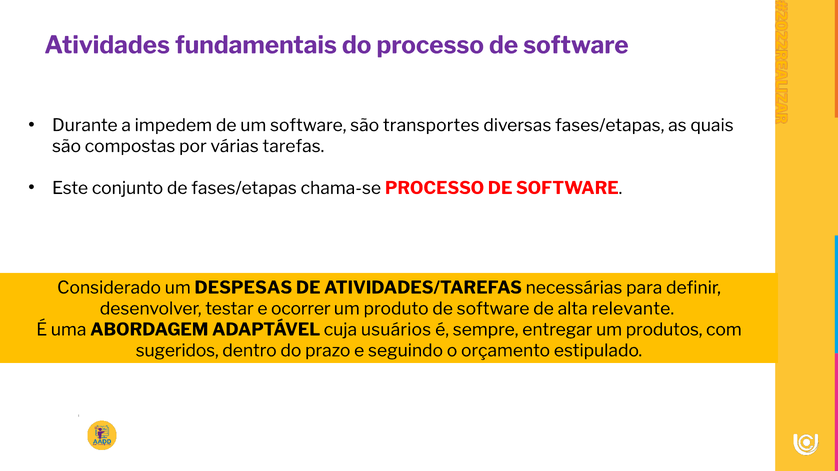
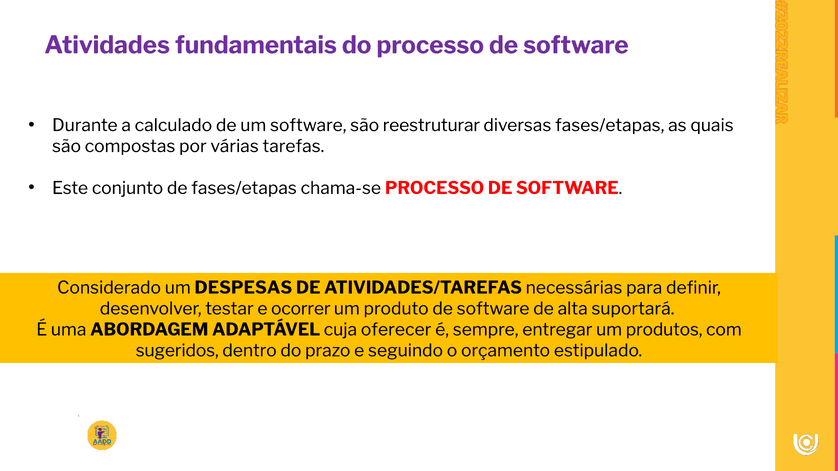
impedem: impedem -> calculado
transportes: transportes -> reestruturar
relevante: relevante -> suportará
usuários: usuários -> oferecer
